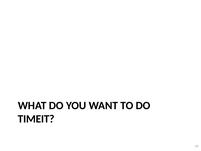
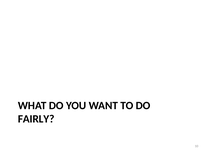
TIMEIT: TIMEIT -> FAIRLY
